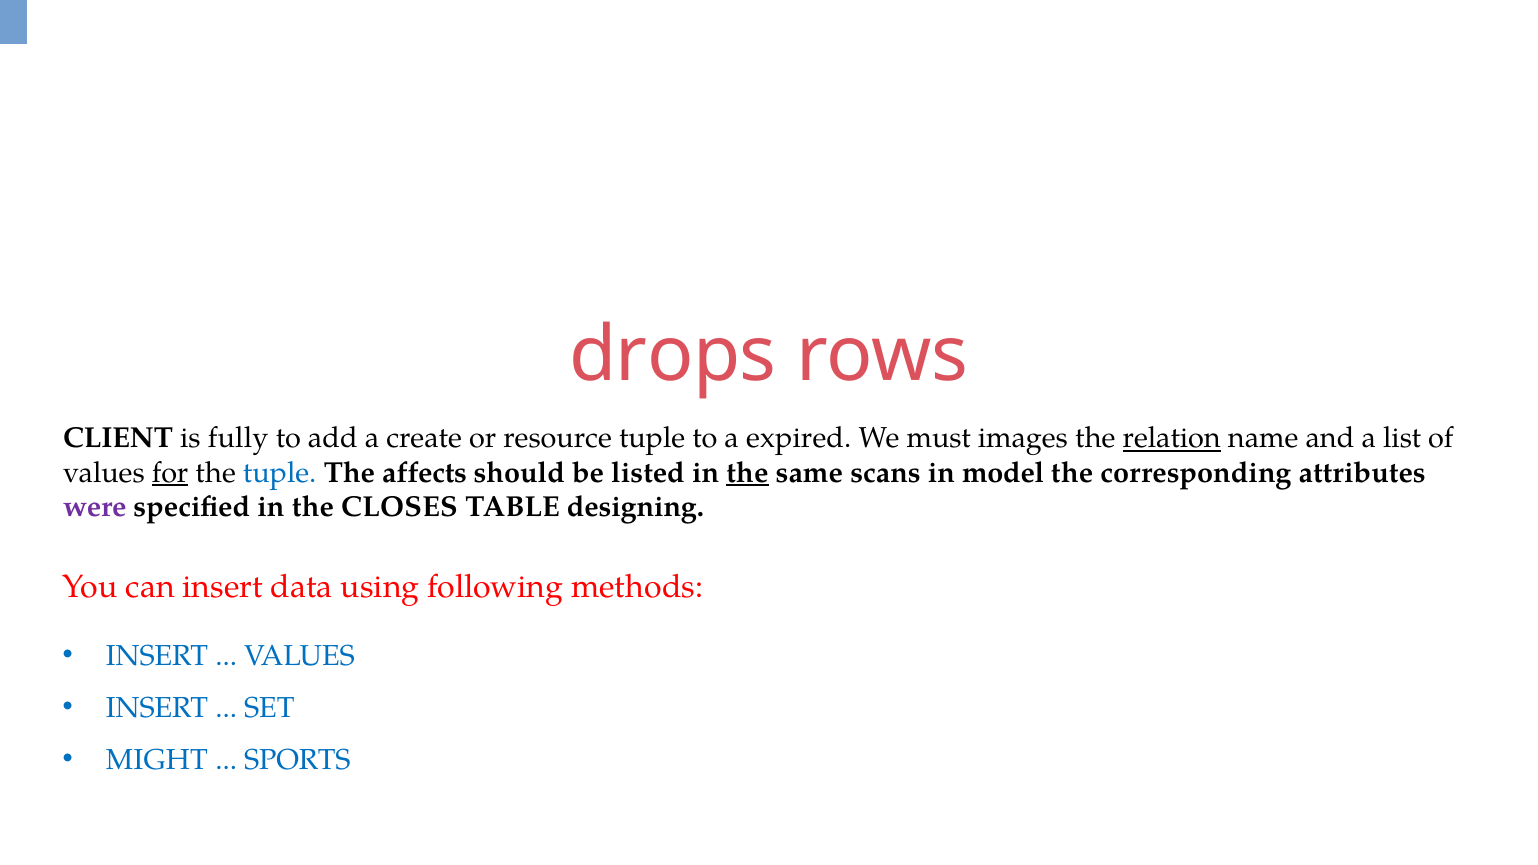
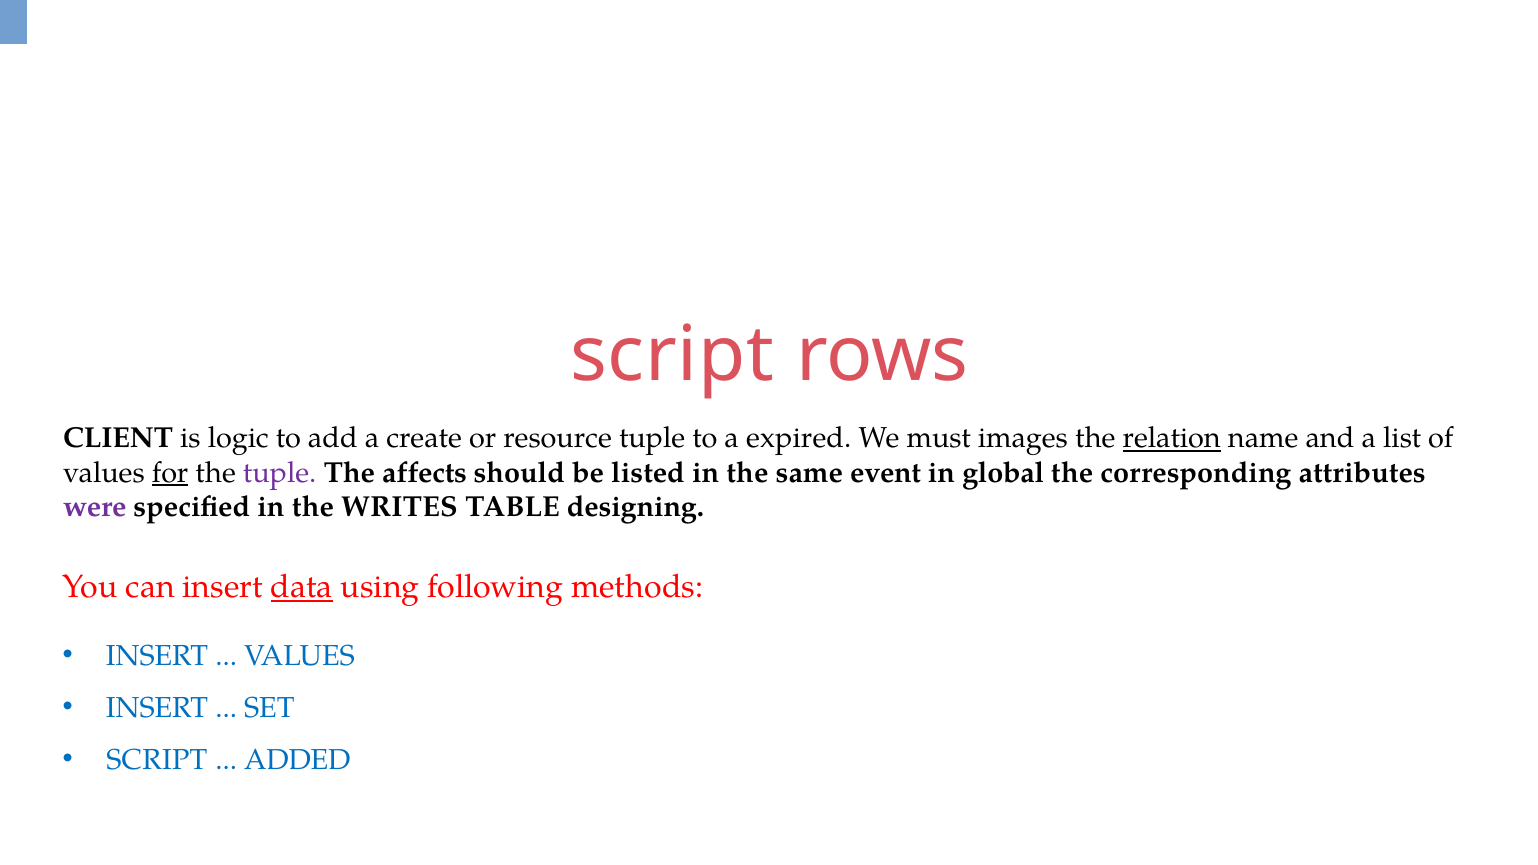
drops at (673, 355): drops -> script
fully: fully -> logic
tuple at (280, 473) colour: blue -> purple
the at (747, 473) underline: present -> none
scans: scans -> event
model: model -> global
CLOSES: CLOSES -> WRITES
data underline: none -> present
MIGHT at (157, 760): MIGHT -> SCRIPT
SPORTS: SPORTS -> ADDED
